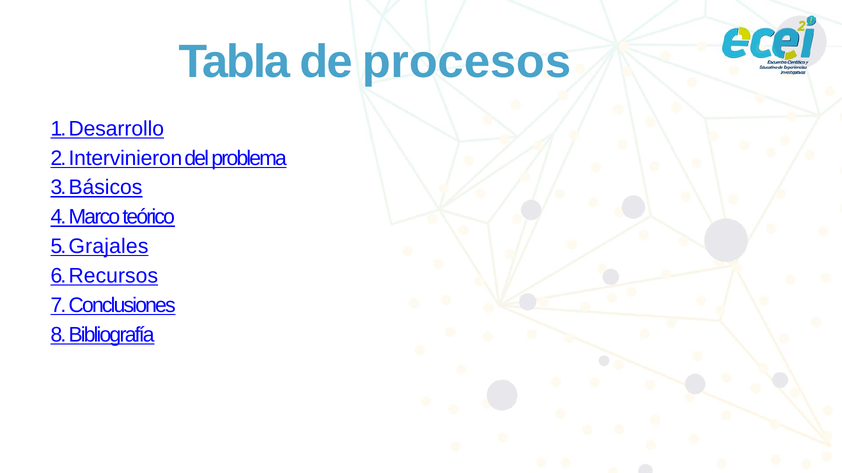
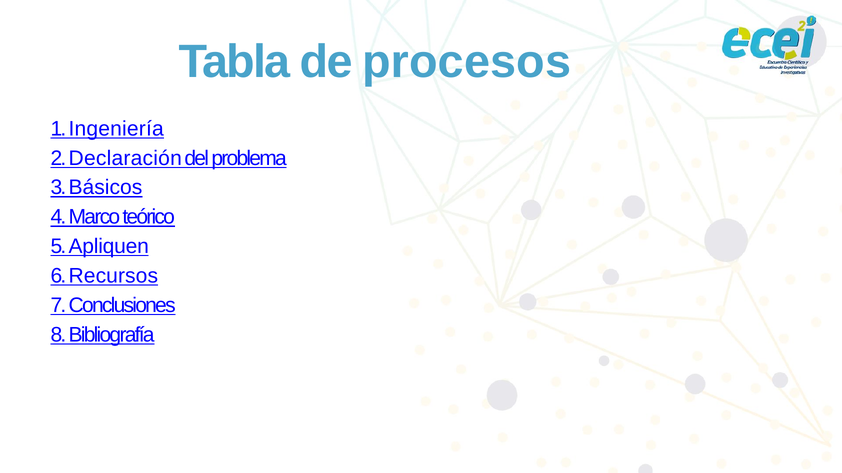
Desarrollo: Desarrollo -> Ingeniería
Intervinieron: Intervinieron -> Declaración
Grajales: Grajales -> Apliquen
